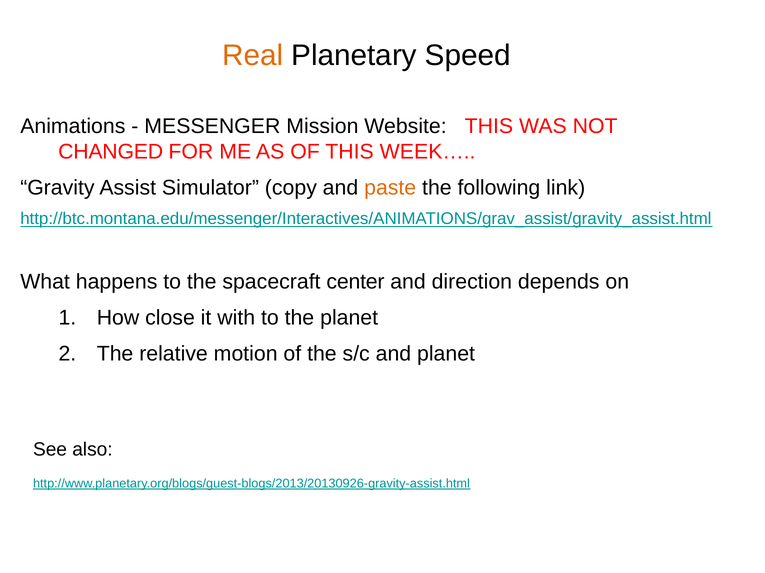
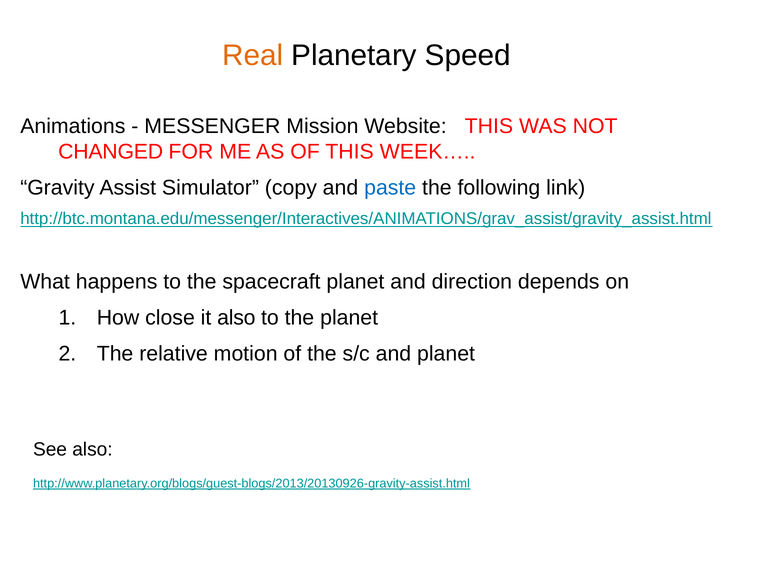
paste colour: orange -> blue
spacecraft center: center -> planet
it with: with -> also
